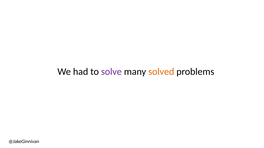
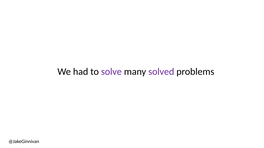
solved colour: orange -> purple
